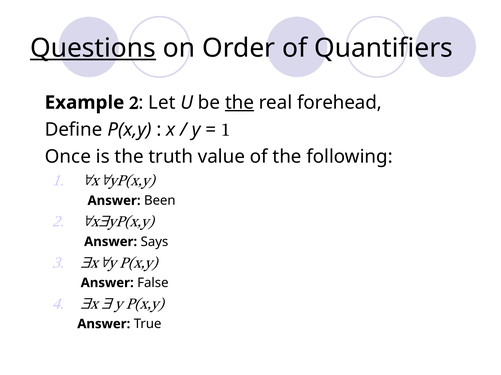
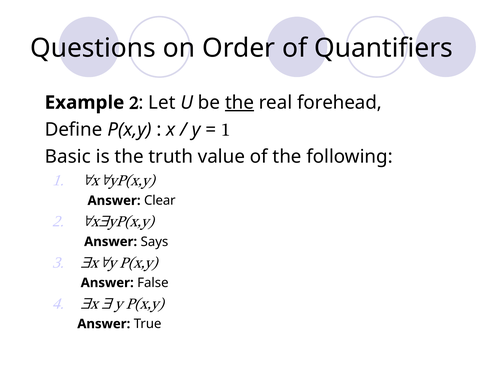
Questions underline: present -> none
Once: Once -> Basic
Been: Been -> Clear
